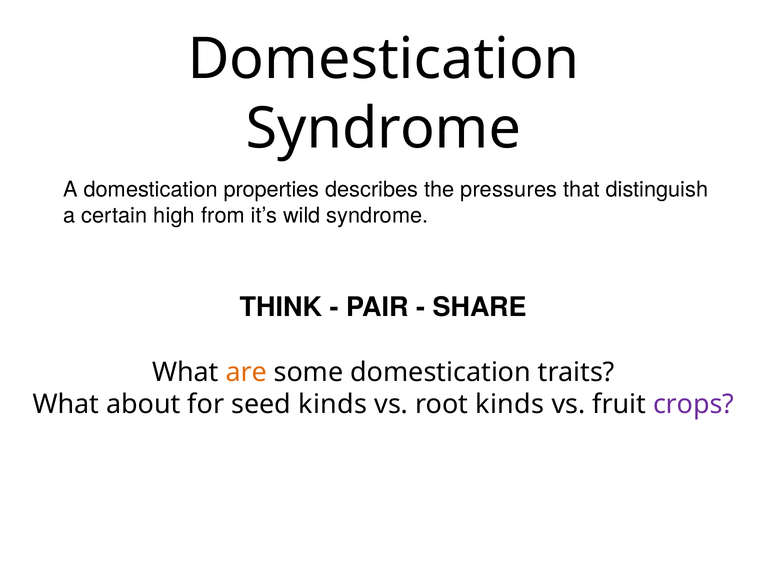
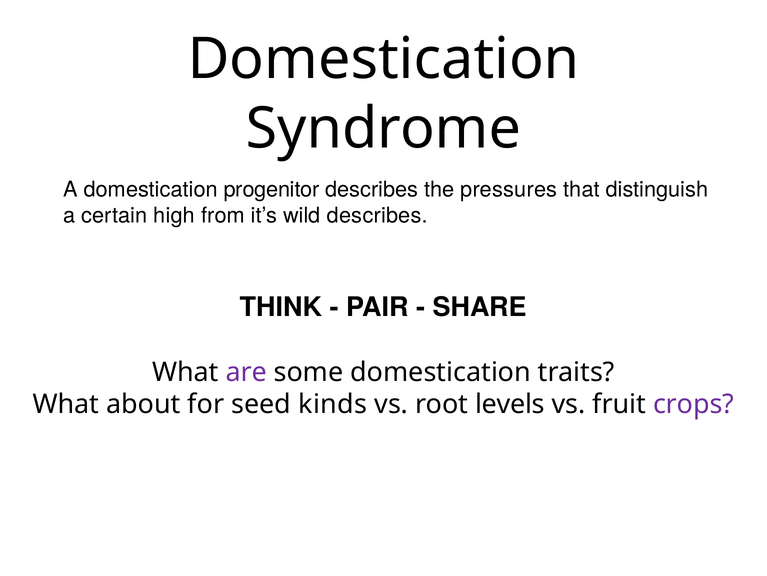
properties: properties -> progenitor
wild syndrome: syndrome -> describes
are colour: orange -> purple
root kinds: kinds -> levels
